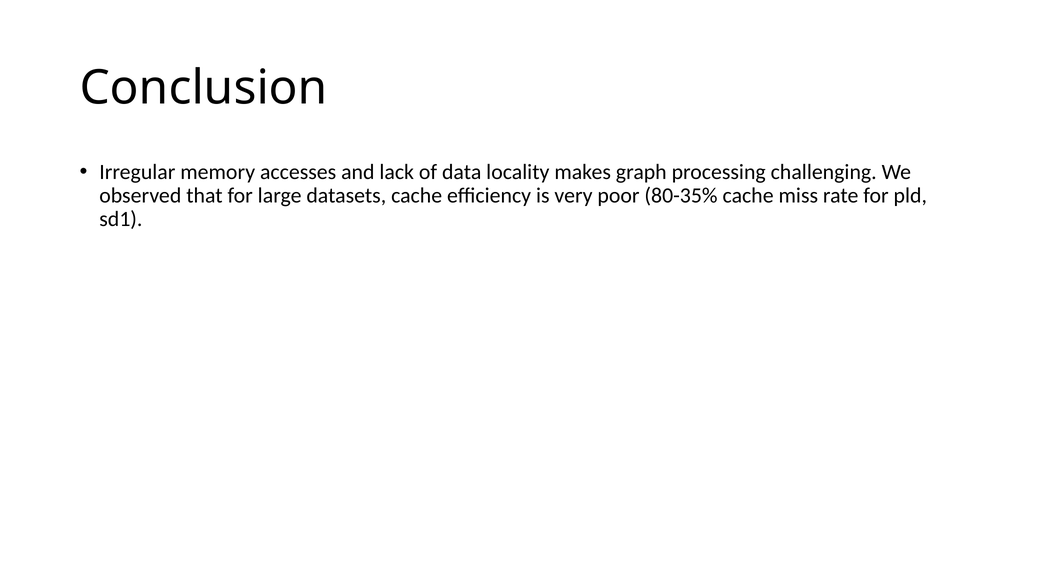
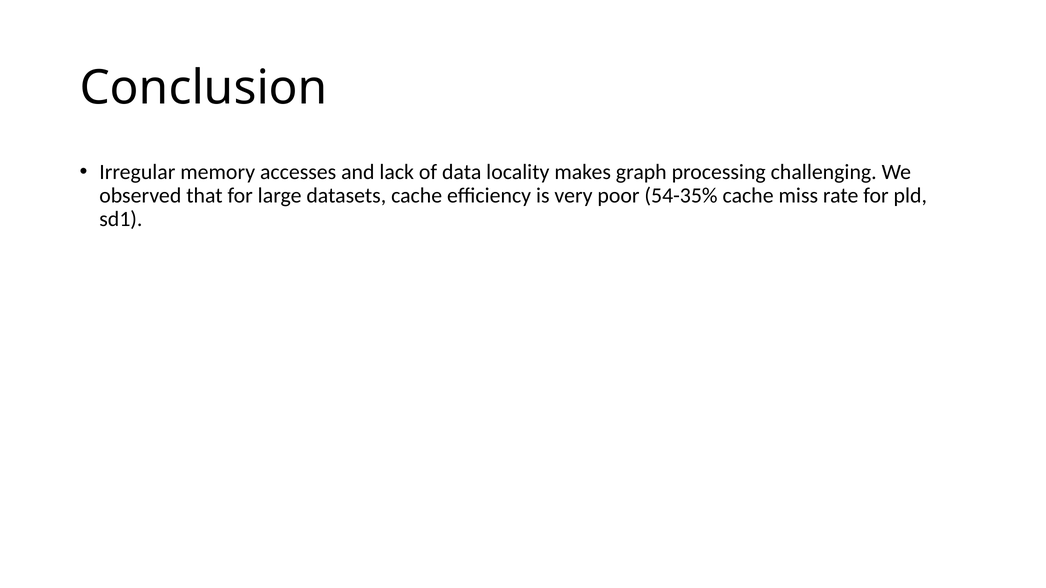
80-35%: 80-35% -> 54-35%
